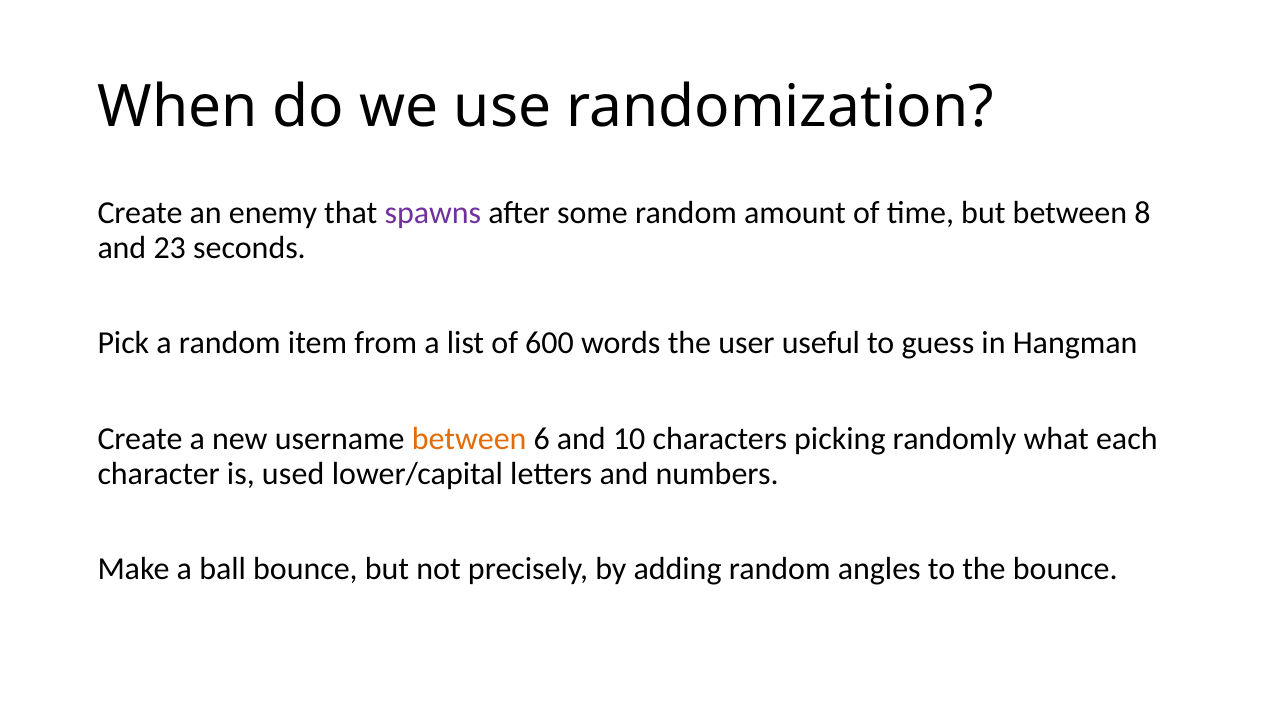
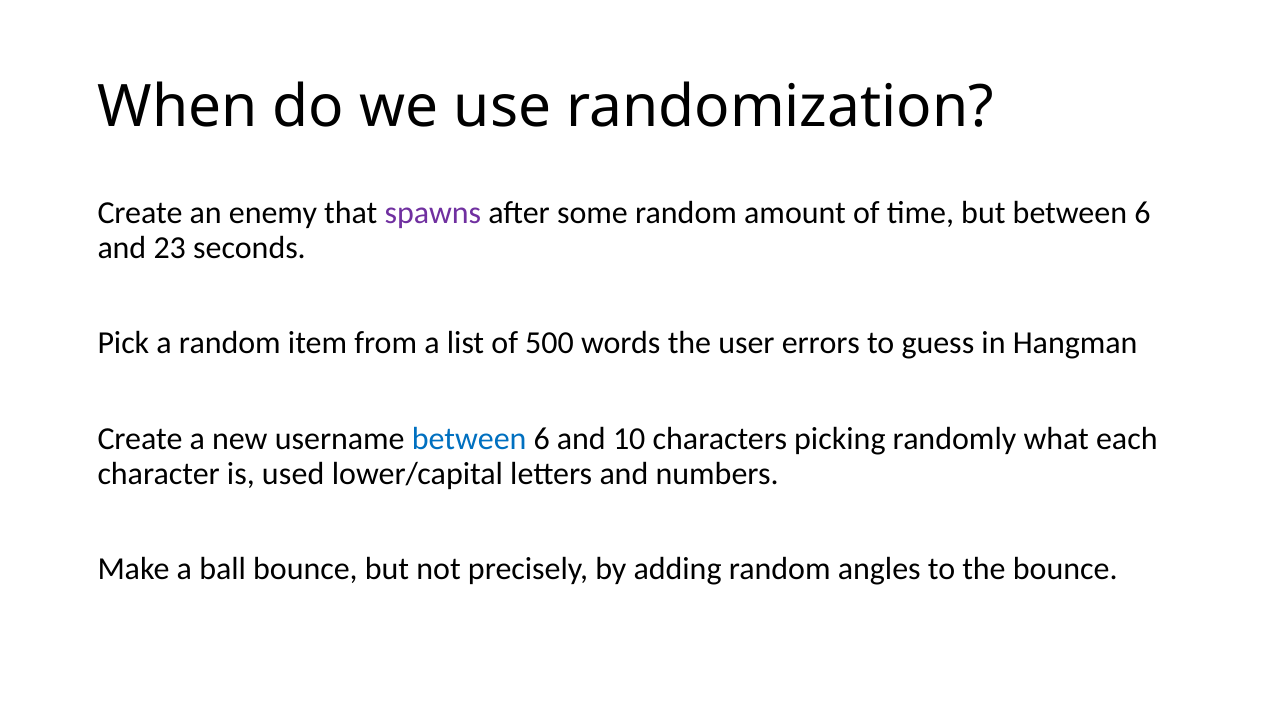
but between 8: 8 -> 6
600: 600 -> 500
useful: useful -> errors
between at (469, 439) colour: orange -> blue
